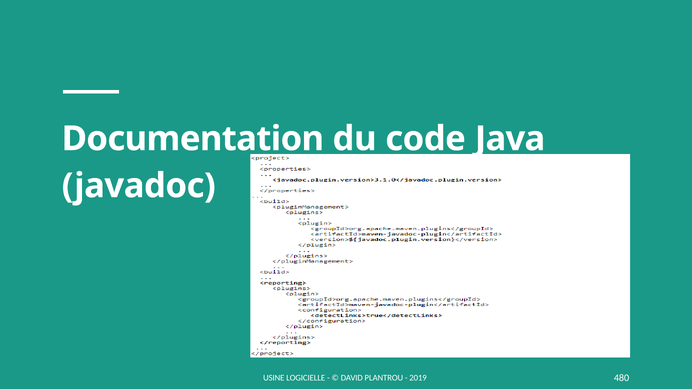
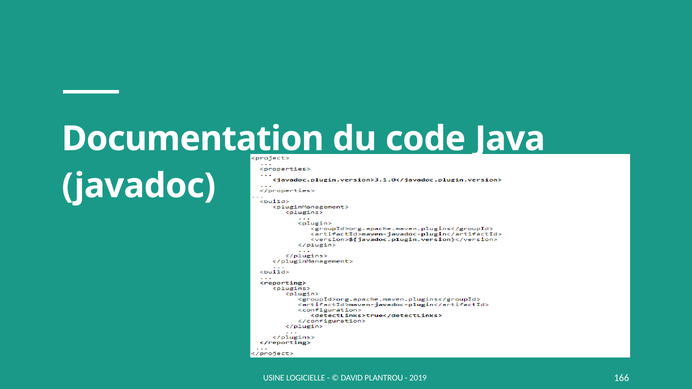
480: 480 -> 166
